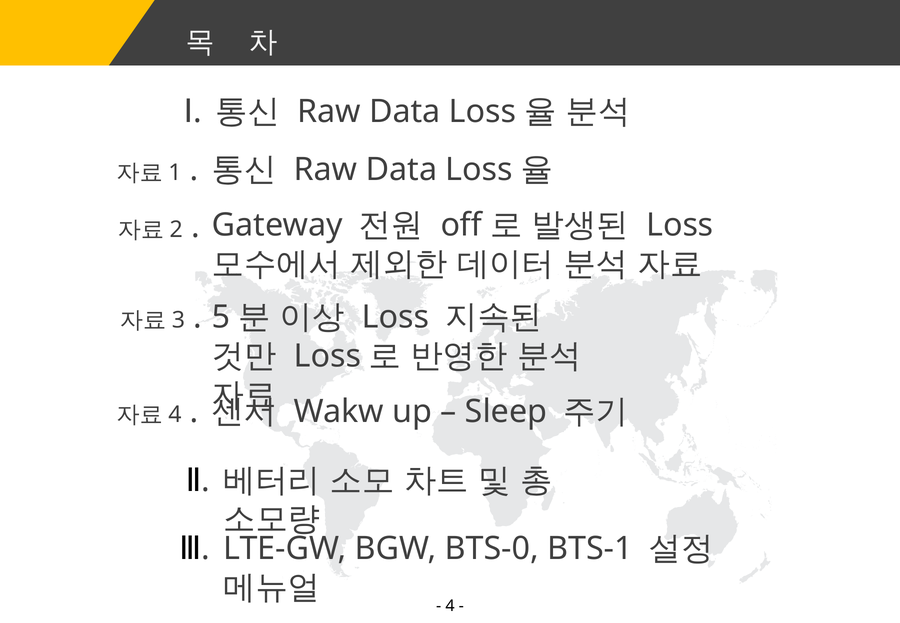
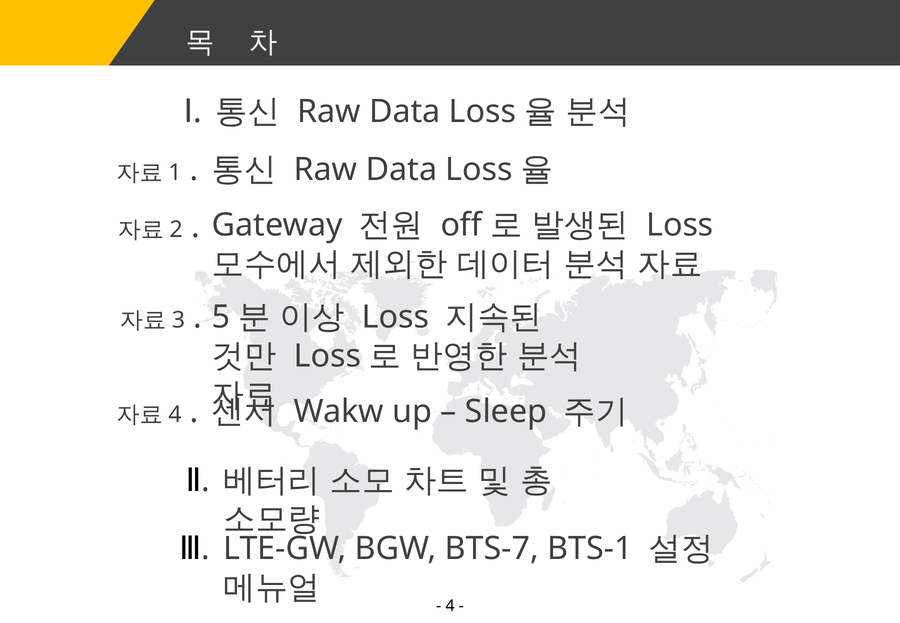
BTS-0: BTS-0 -> BTS-7
